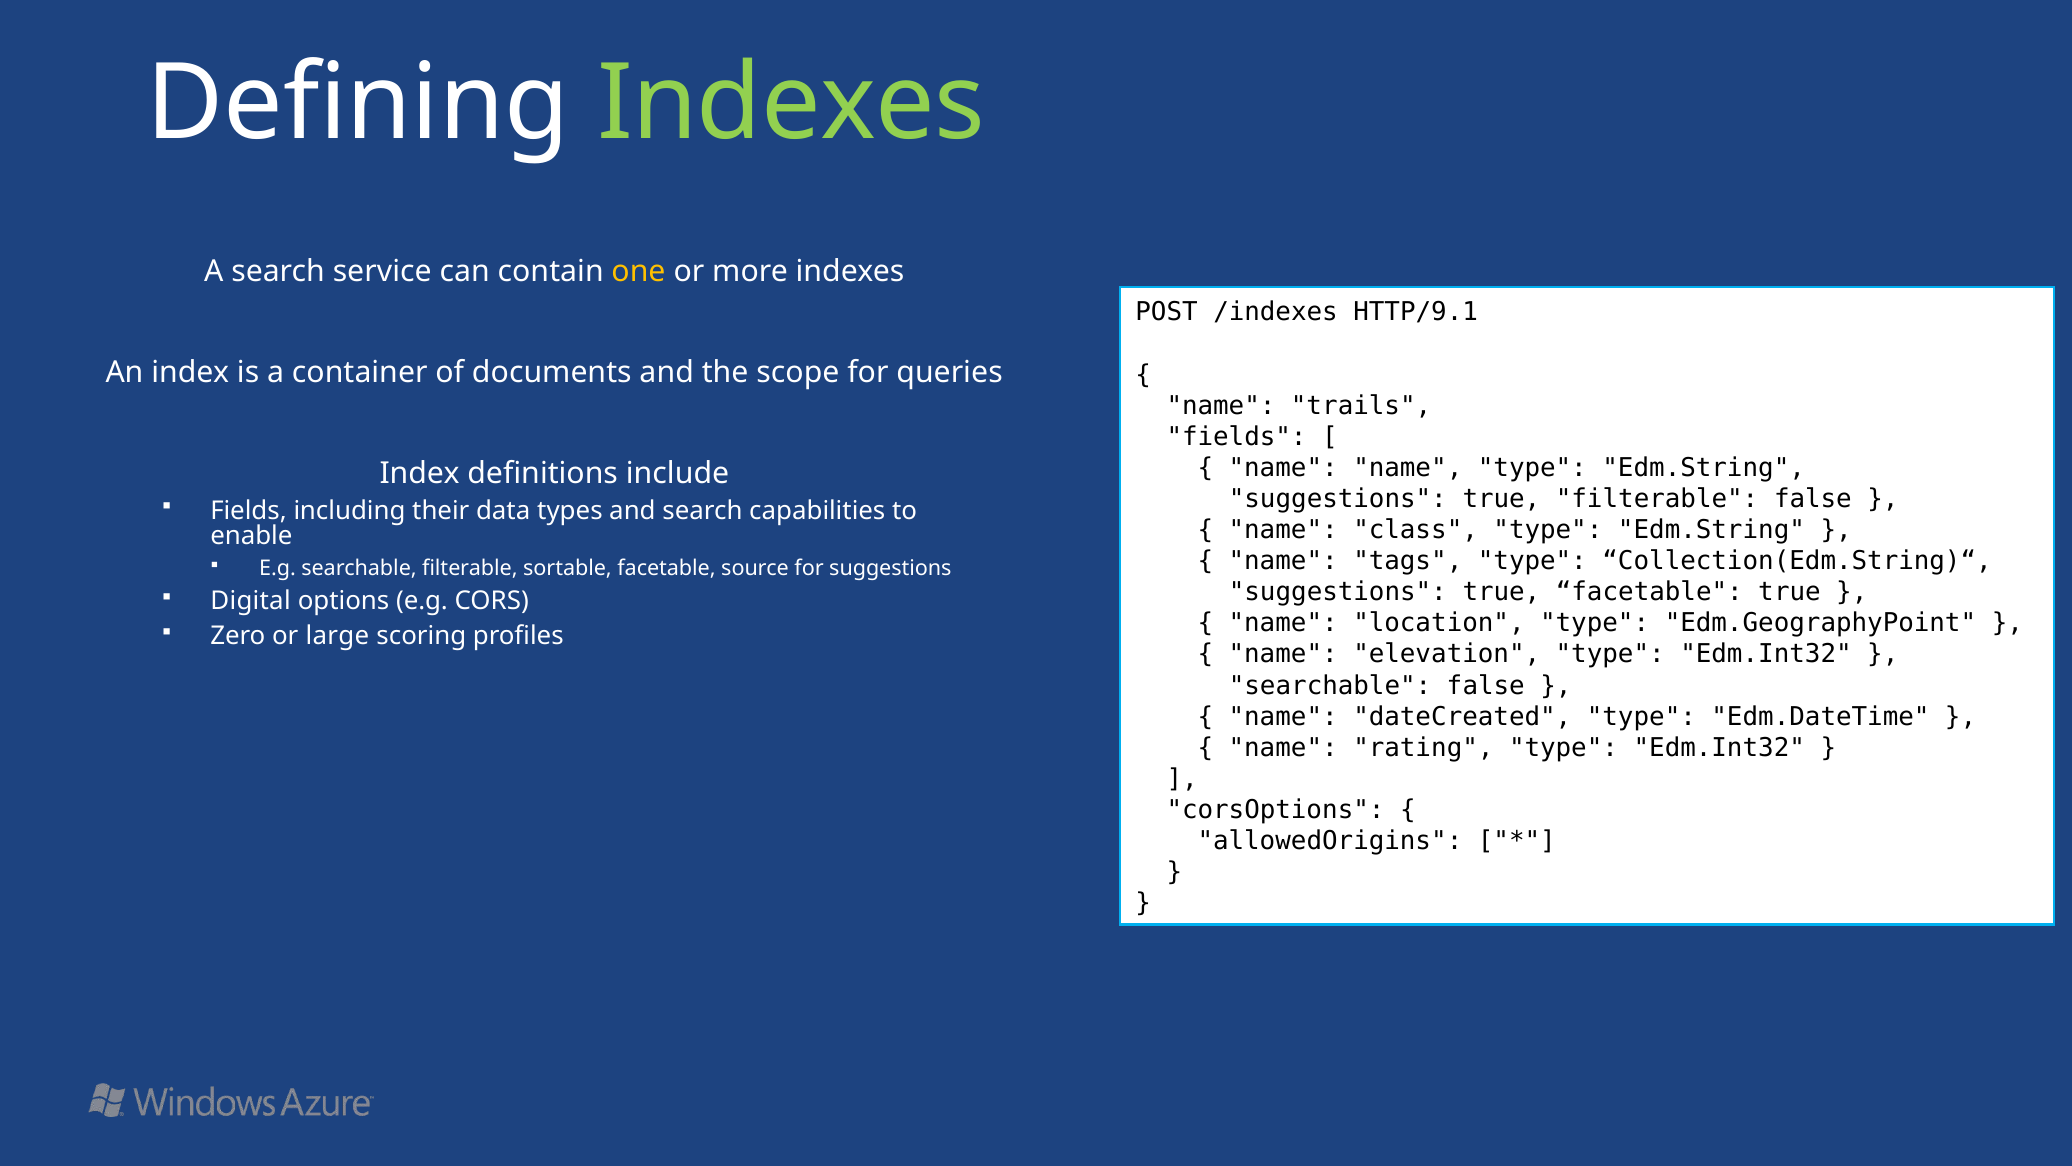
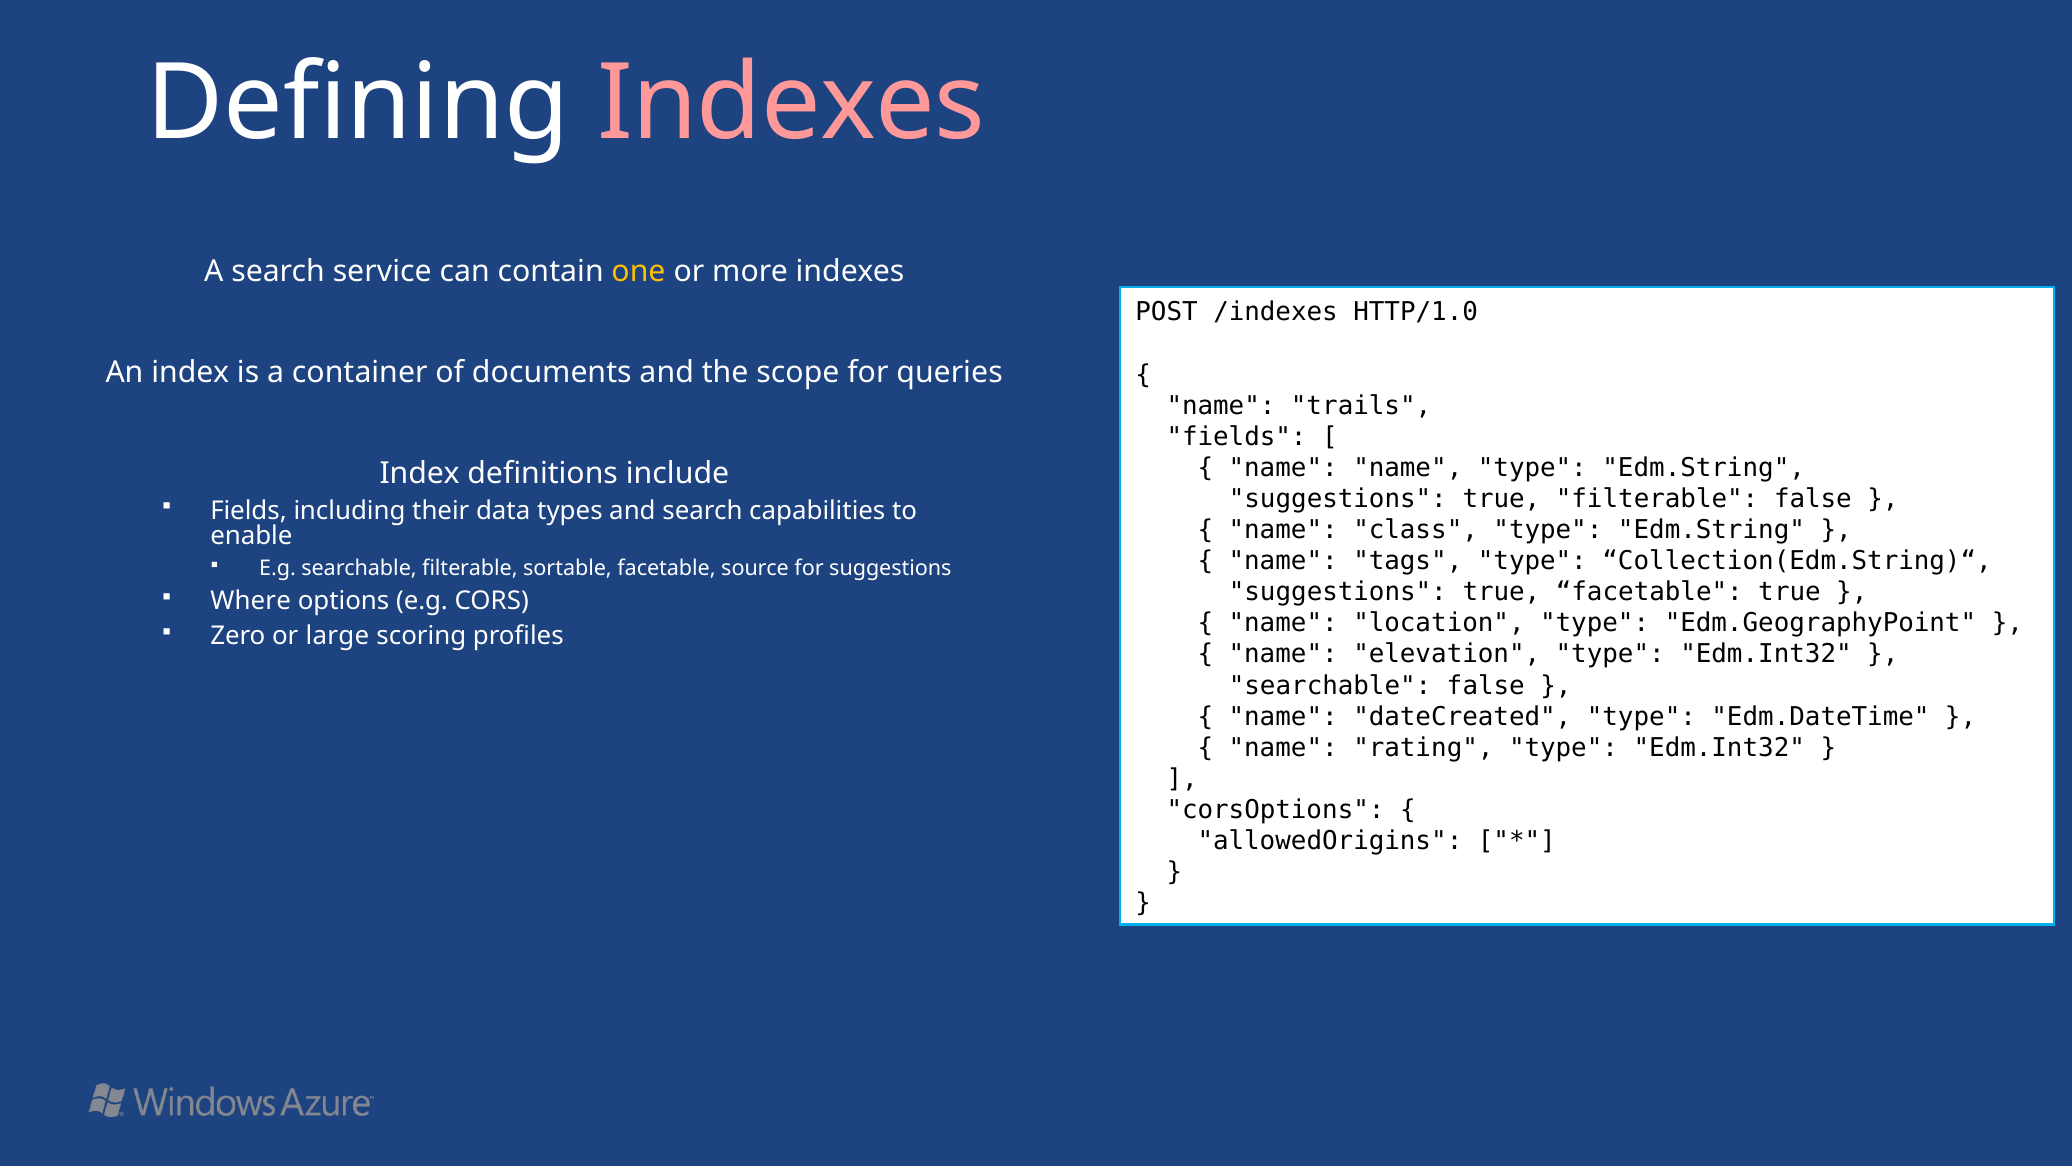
Indexes at (791, 103) colour: light green -> pink
HTTP/9.1: HTTP/9.1 -> HTTP/1.0
Digital: Digital -> Where
